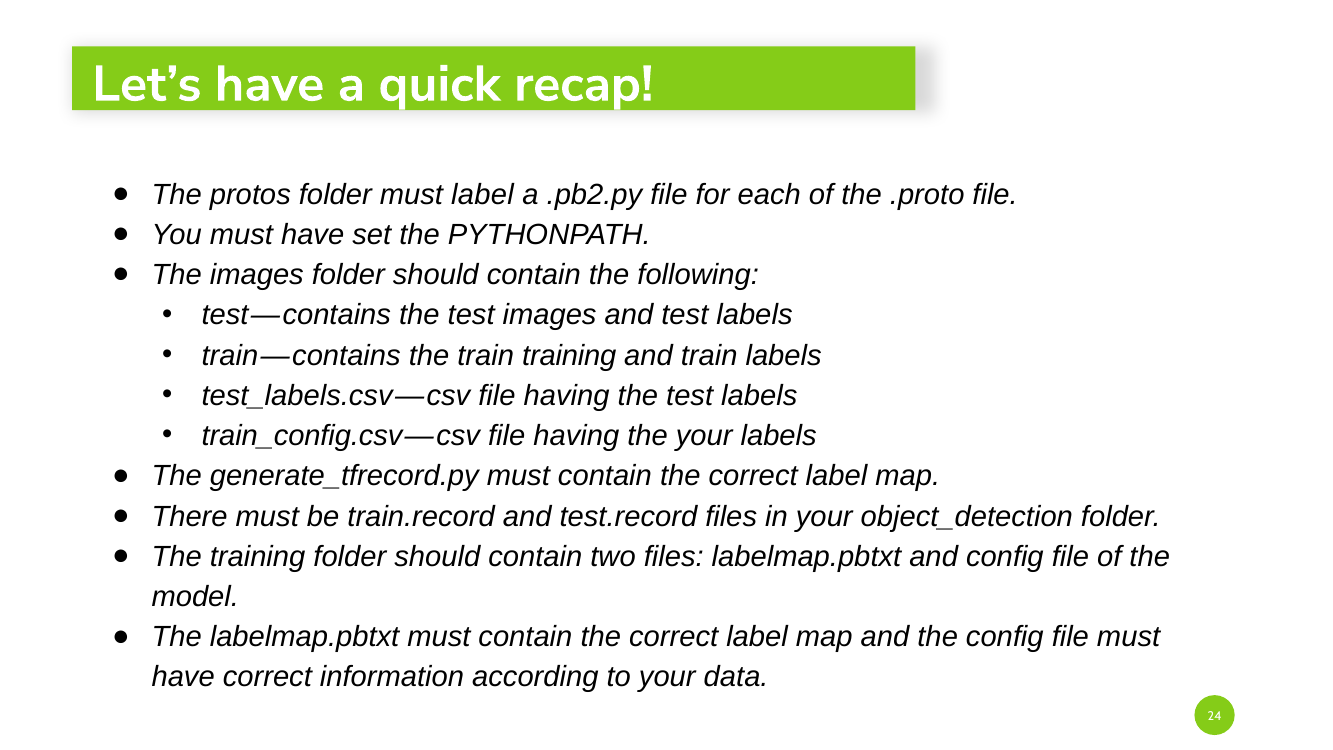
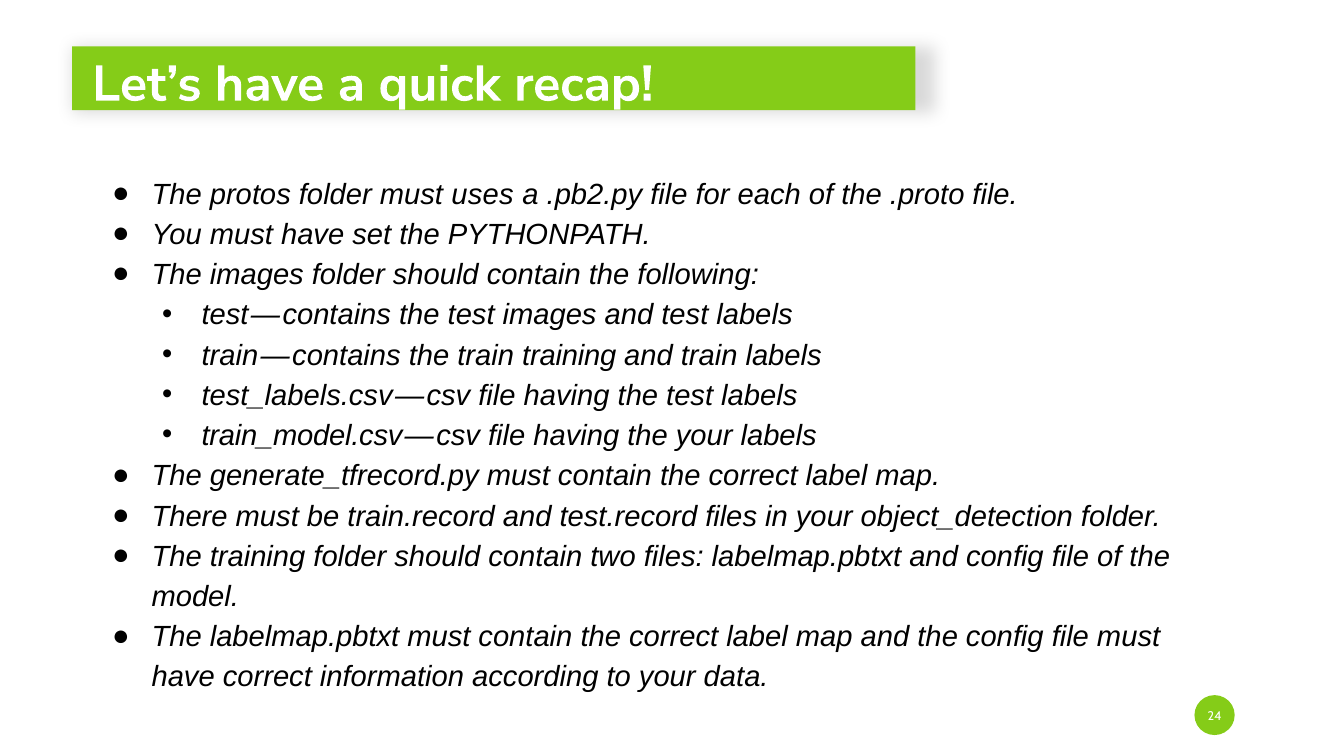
must label: label -> uses
train_config.csv: train_config.csv -> train_model.csv
